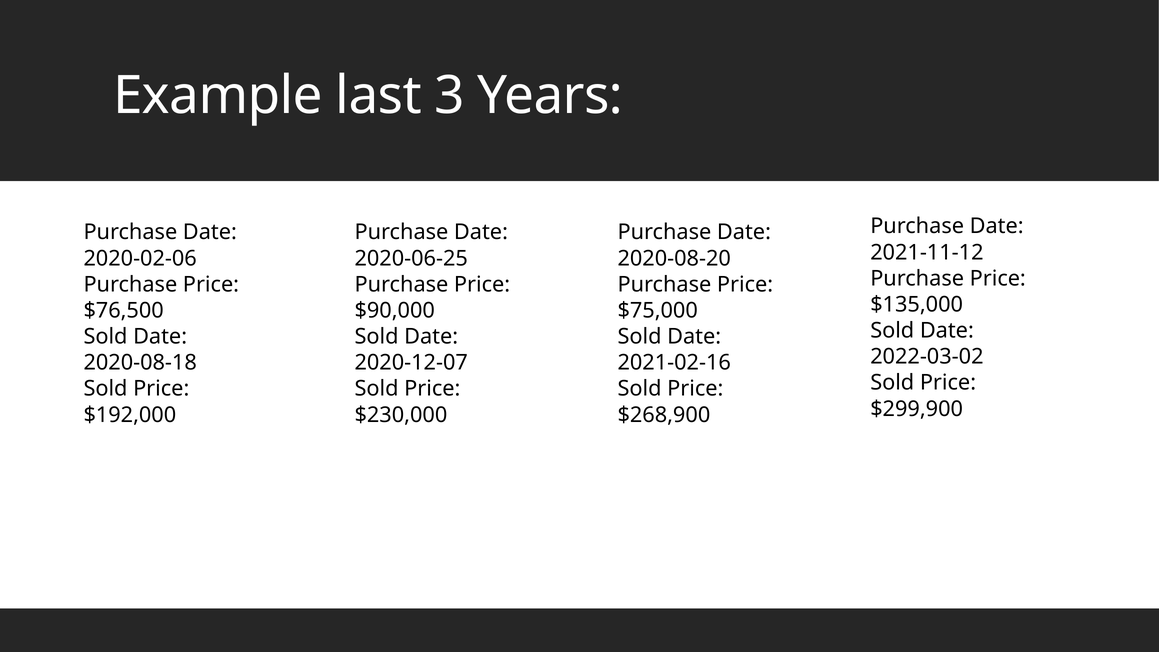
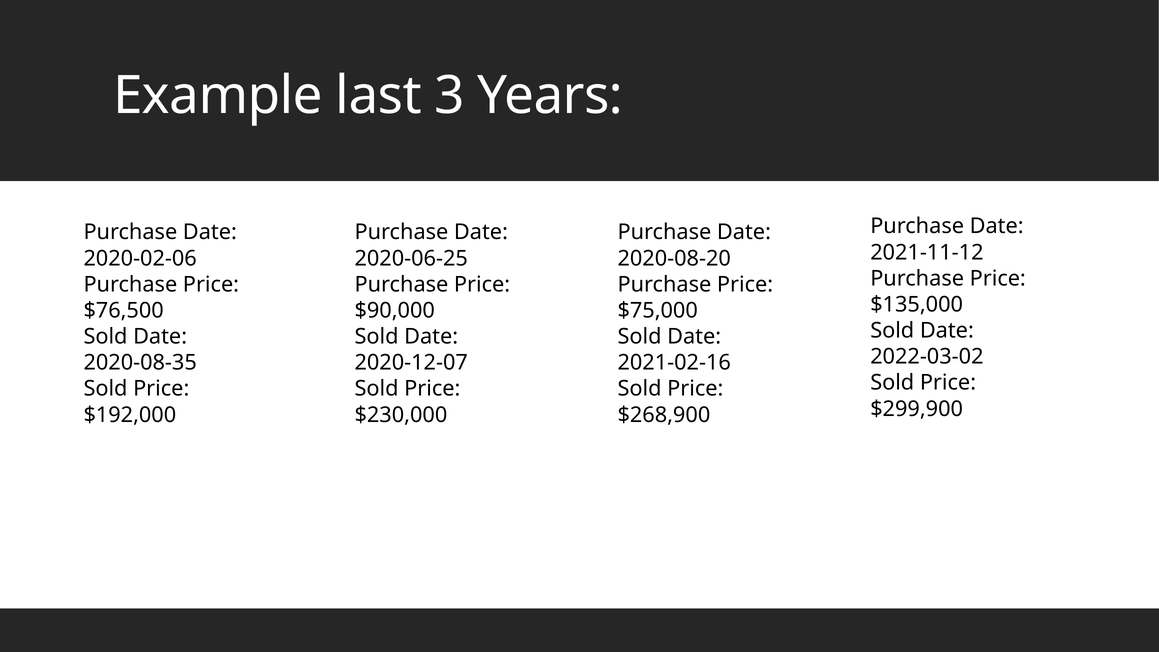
2020-08-18: 2020-08-18 -> 2020-08-35
